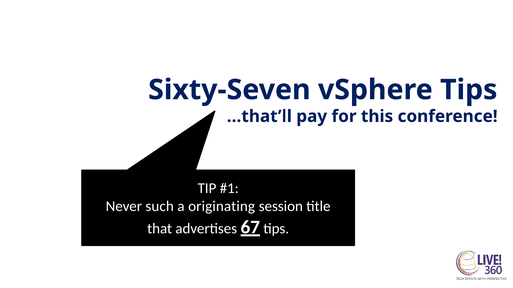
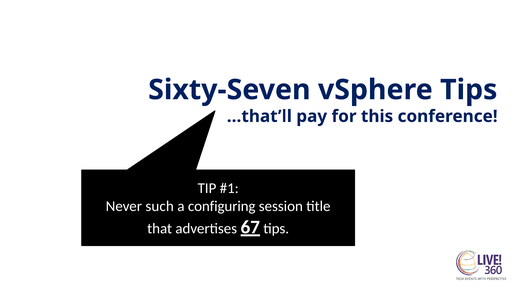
originating: originating -> configuring
